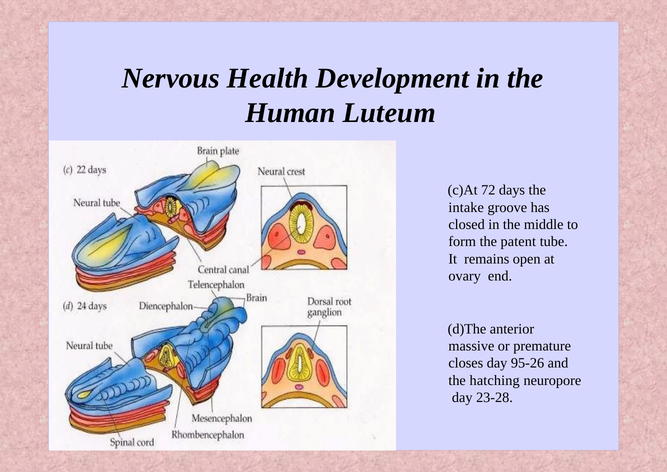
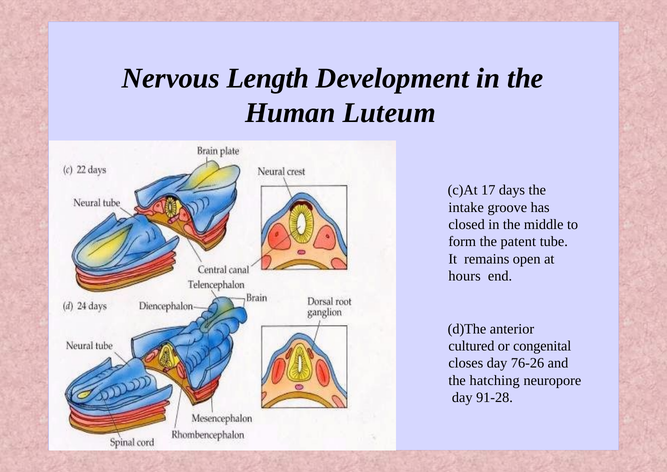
Health: Health -> Length
72: 72 -> 17
ovary: ovary -> hours
massive: massive -> cultured
premature: premature -> congenital
95-26: 95-26 -> 76-26
23-28: 23-28 -> 91-28
